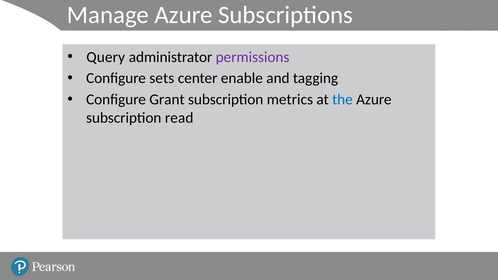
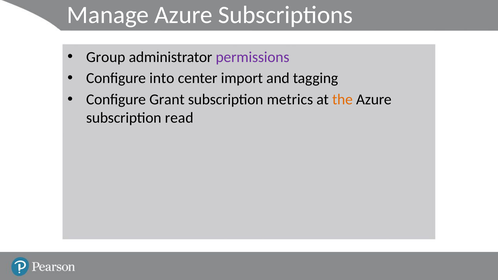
Query: Query -> Group
sets: sets -> into
enable: enable -> import
the colour: blue -> orange
